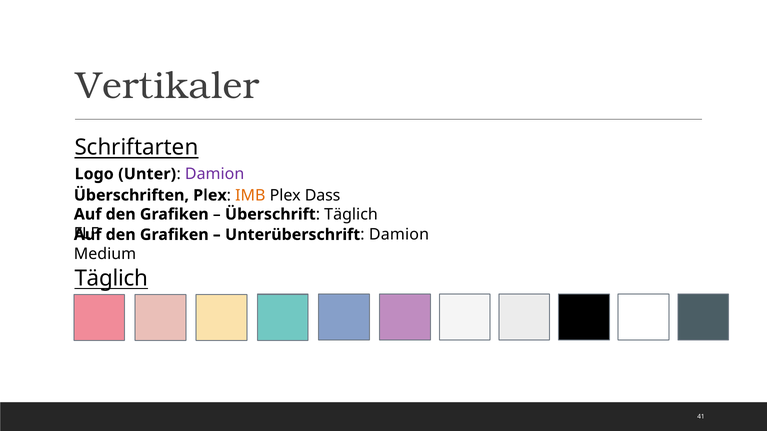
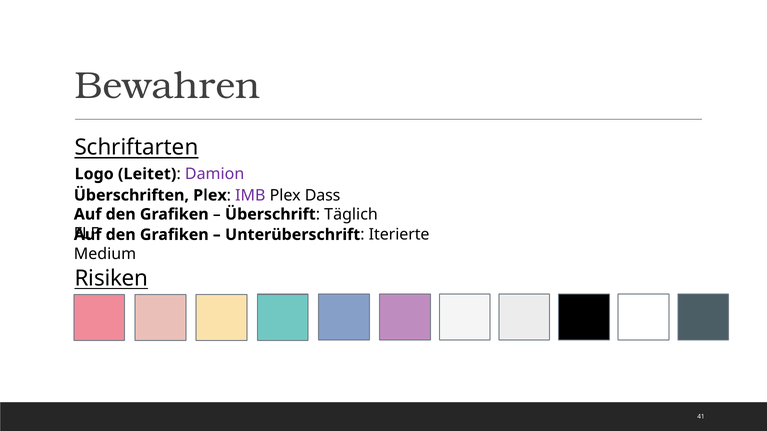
Vertikaler: Vertikaler -> Bewahren
Unter: Unter -> Leitet
IMB colour: orange -> purple
Damion at (399, 235): Damion -> Iterierte
Täglich at (111, 278): Täglich -> Risiken
